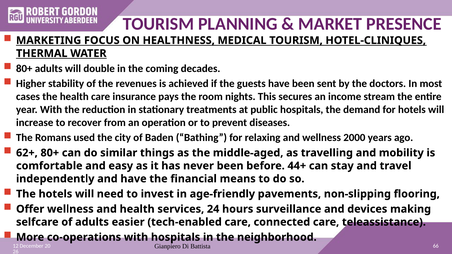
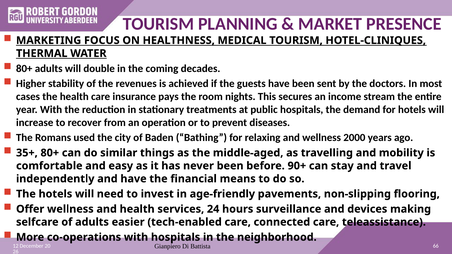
62+: 62+ -> 35+
44+: 44+ -> 90+
